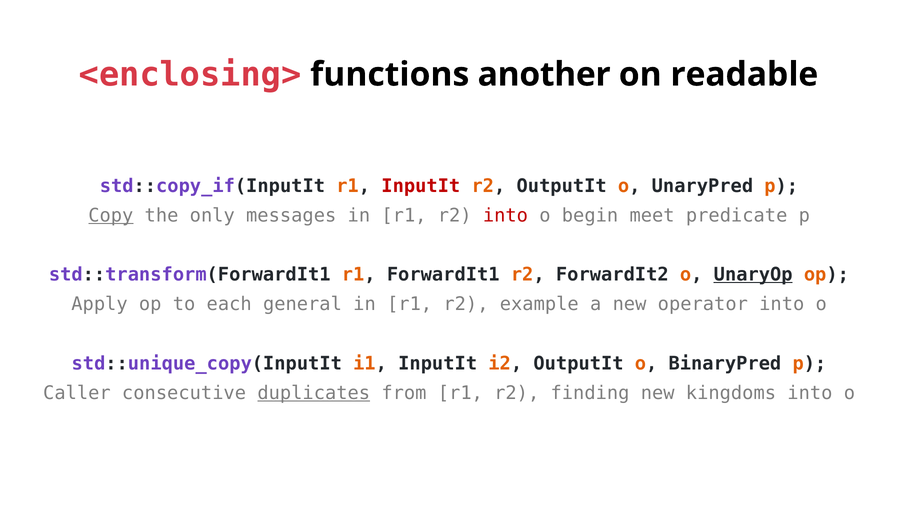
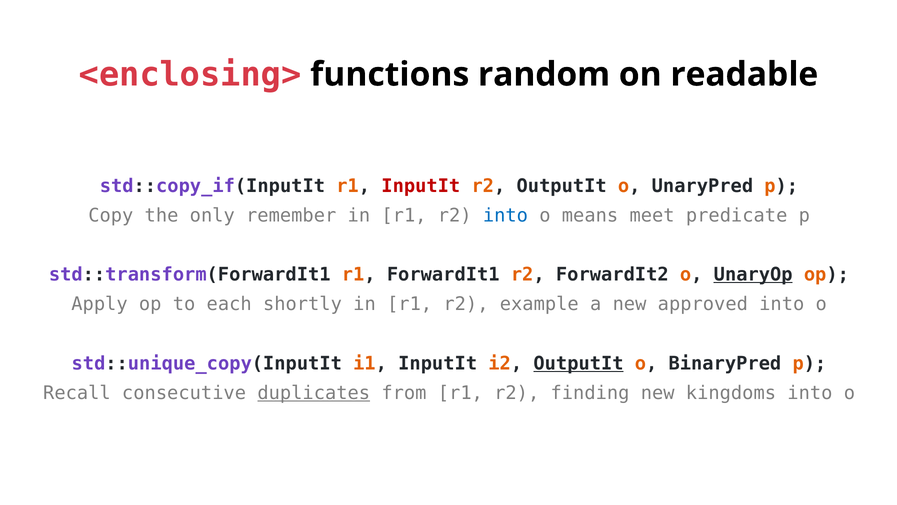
another: another -> random
Copy underline: present -> none
messages: messages -> remember
into at (505, 215) colour: red -> blue
begin: begin -> means
general: general -> shortly
operator: operator -> approved
OutputIt at (579, 363) underline: none -> present
Caller: Caller -> Recall
